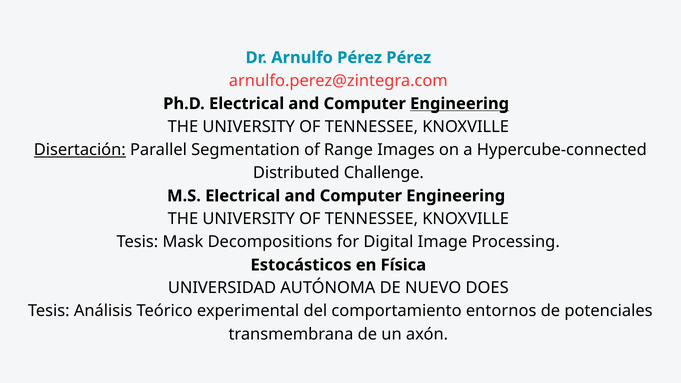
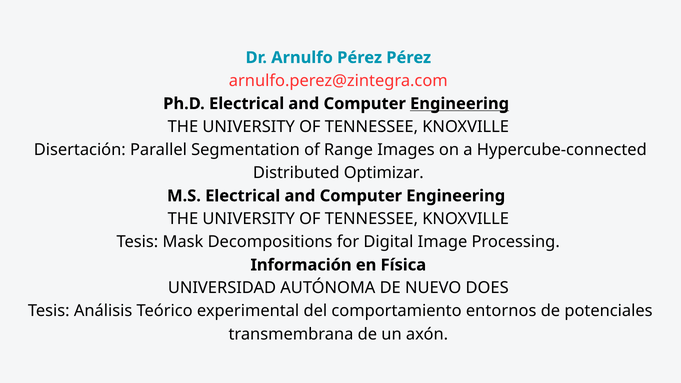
Disertación underline: present -> none
Challenge: Challenge -> Optimizar
Estocásticos: Estocásticos -> Información
